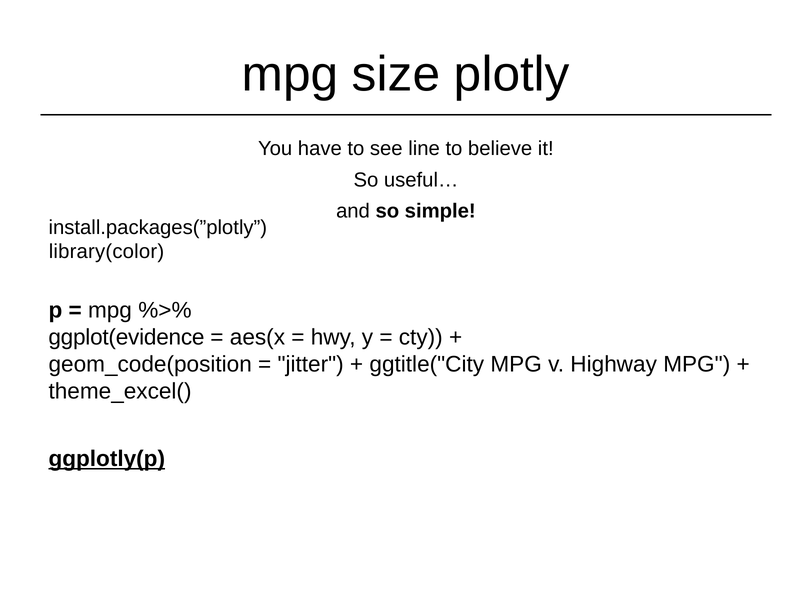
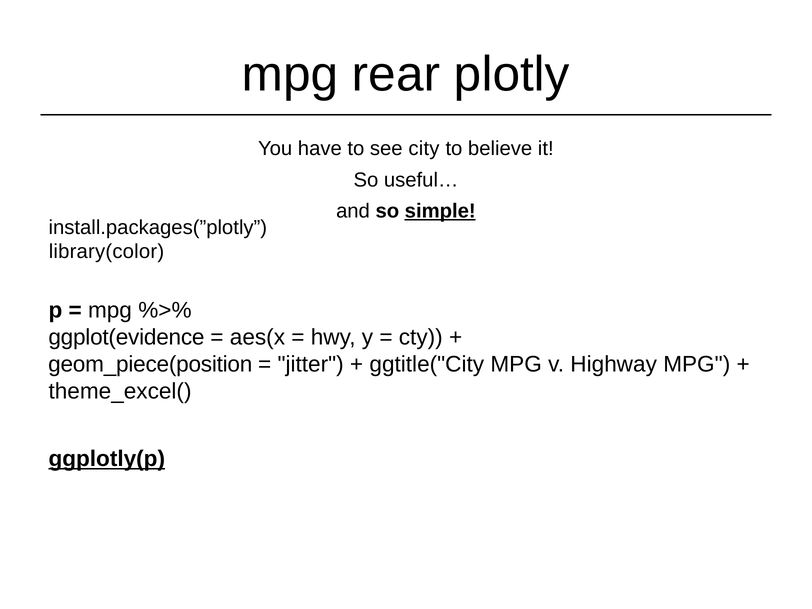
size: size -> rear
line: line -> city
simple underline: none -> present
geom_code(position: geom_code(position -> geom_piece(position
